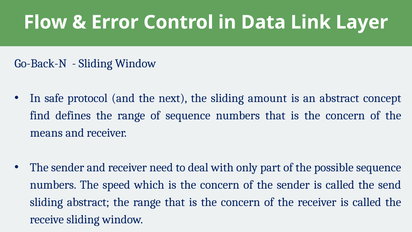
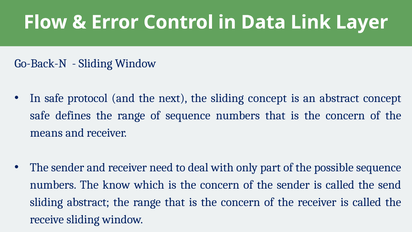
sliding amount: amount -> concept
find at (40, 115): find -> safe
speed: speed -> know
